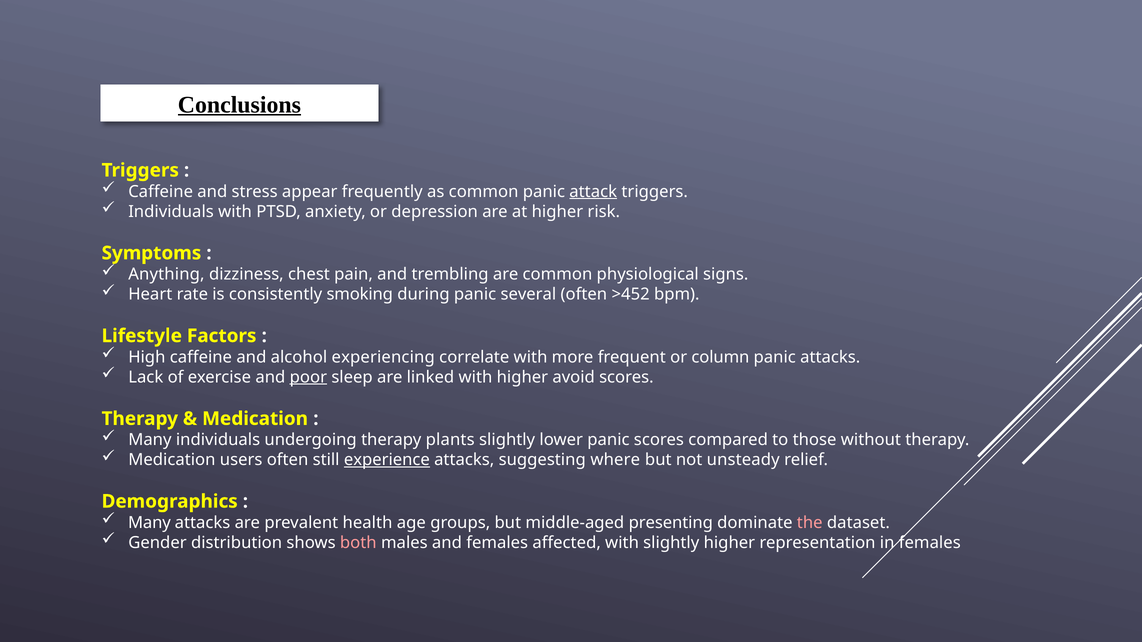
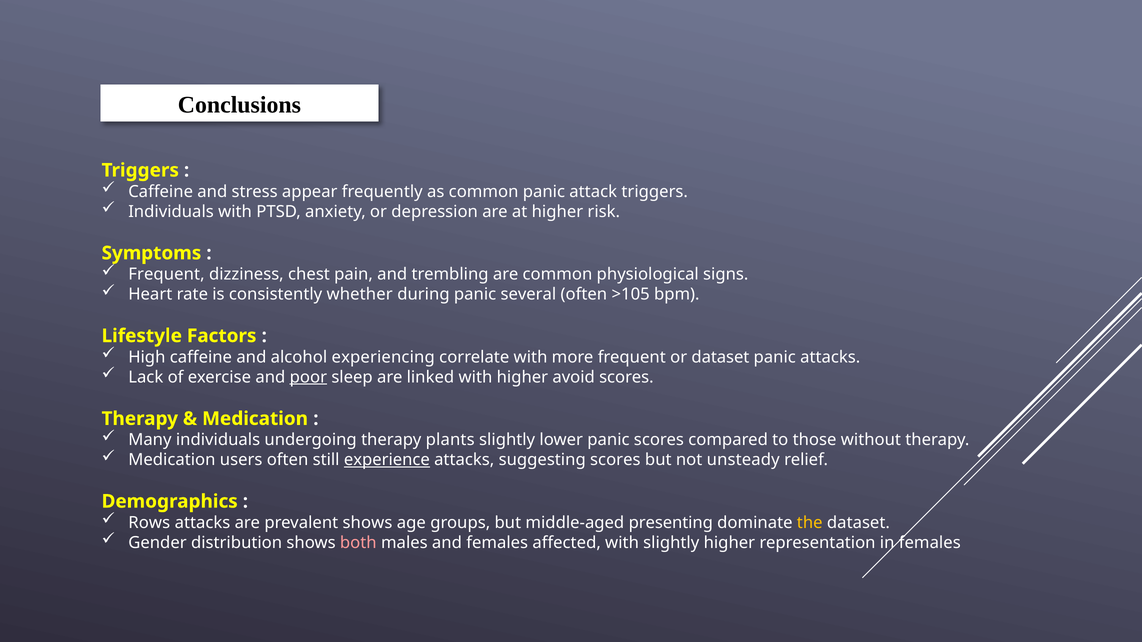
Conclusions underline: present -> none
attack underline: present -> none
Anything at (166, 274): Anything -> Frequent
smoking: smoking -> whether
>452: >452 -> >105
or column: column -> dataset
suggesting where: where -> scores
Many at (149, 523): Many -> Rows
prevalent health: health -> shows
the colour: pink -> yellow
